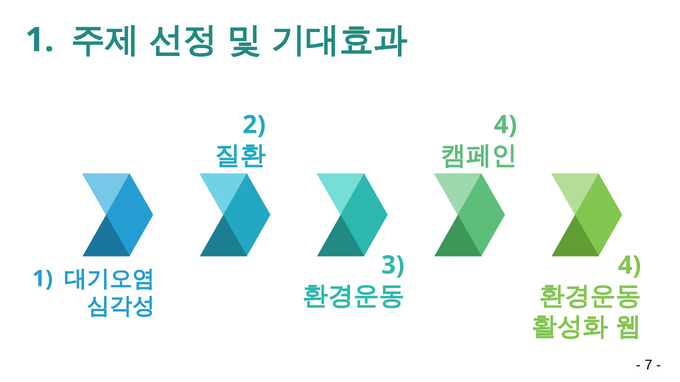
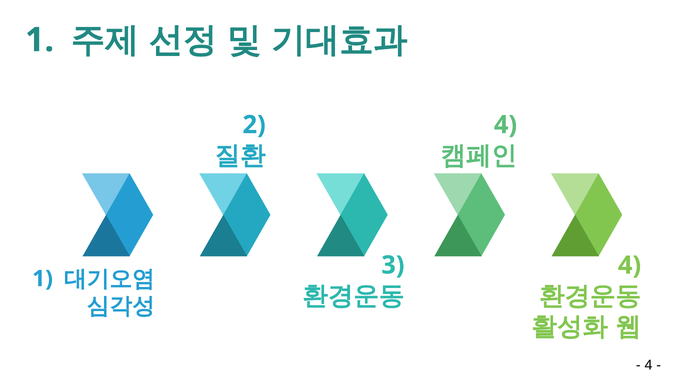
7 at (648, 366): 7 -> 4
